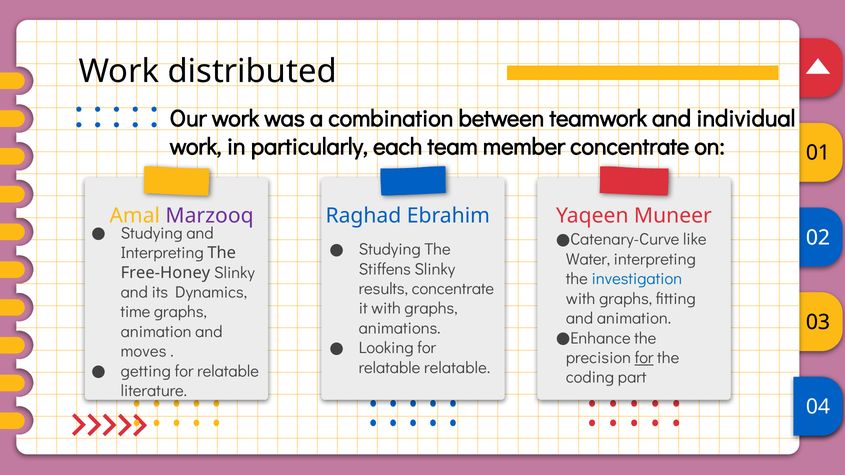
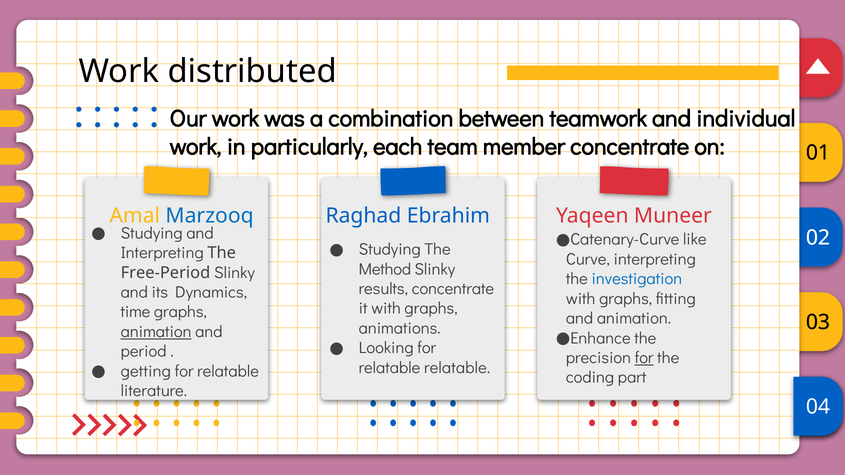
Marzooq colour: purple -> blue
Water: Water -> Curve
Stiffens: Stiffens -> Method
Free-Honey: Free-Honey -> Free-Period
animation at (156, 332) underline: none -> present
moves: moves -> period
